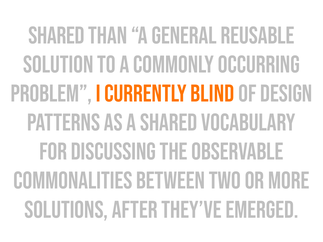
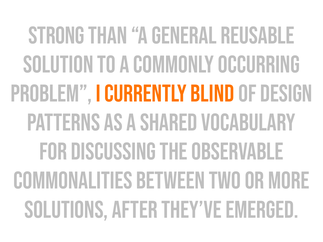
Shared at (56, 36): Shared -> Strong
